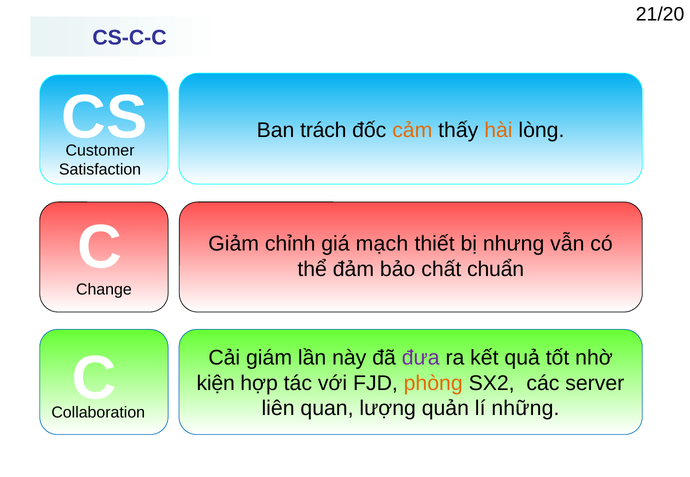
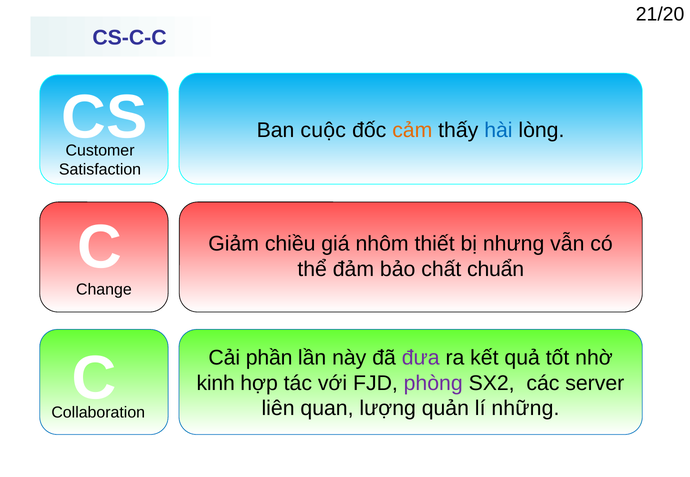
trách: trách -> cuộc
hài colour: orange -> blue
chỉnh: chỉnh -> chiều
mạch: mạch -> nhôm
giám: giám -> phần
kiện: kiện -> kinh
phòng colour: orange -> purple
